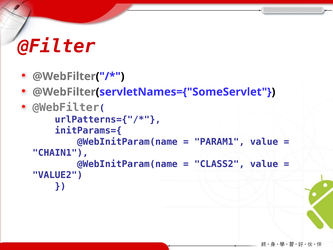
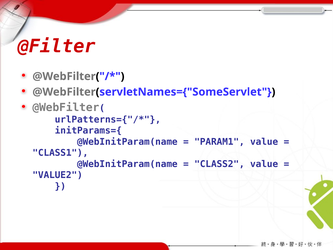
CHAIN1: CHAIN1 -> CLASS1
